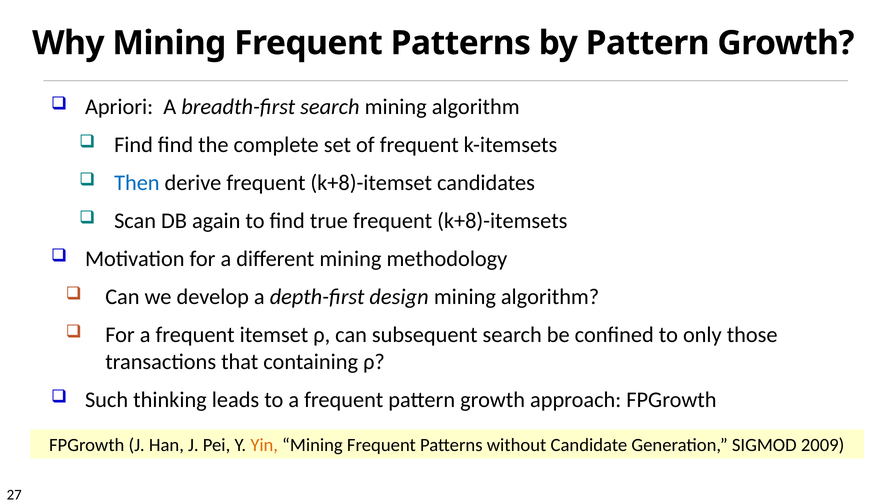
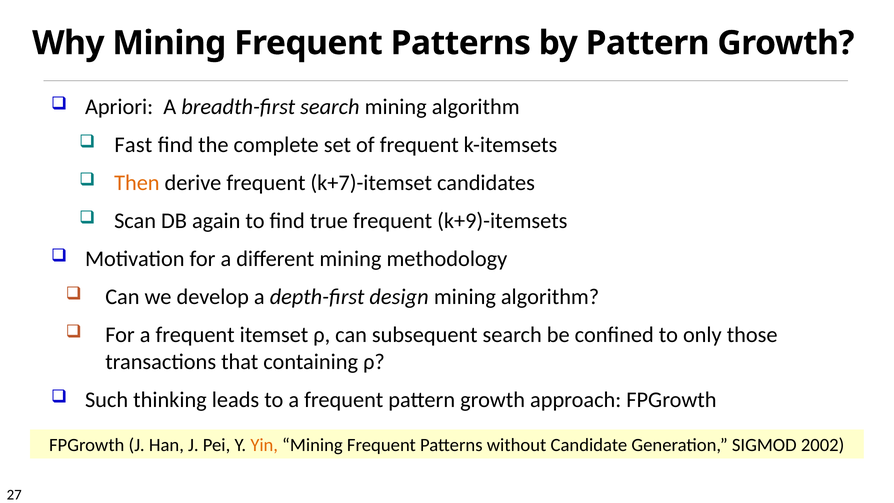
Find at (134, 145): Find -> Fast
Then colour: blue -> orange
k+8)-itemset: k+8)-itemset -> k+7)-itemset
k+8)-itemsets: k+8)-itemsets -> k+9)-itemsets
2009: 2009 -> 2002
